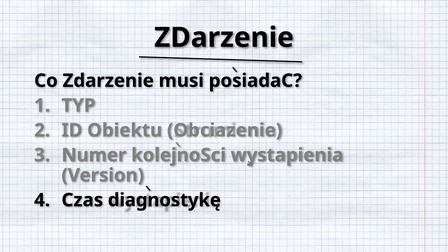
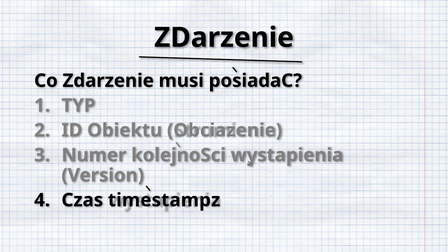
diagnostykę: diagnostykę -> timestampz
